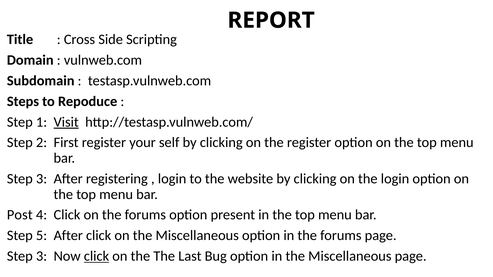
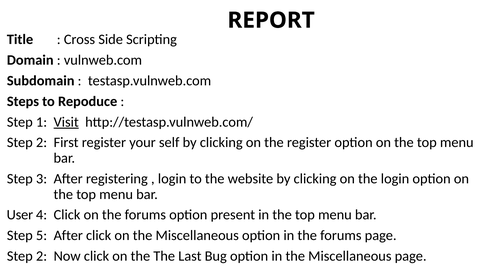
Post: Post -> User
3 at (42, 256): 3 -> 2
click at (97, 256) underline: present -> none
